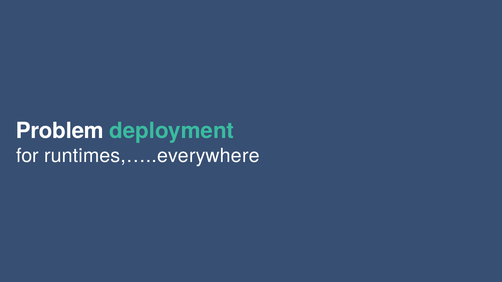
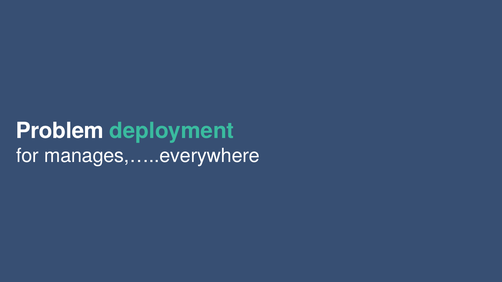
runtimes,…..everywhere: runtimes,…..everywhere -> manages,…..everywhere
